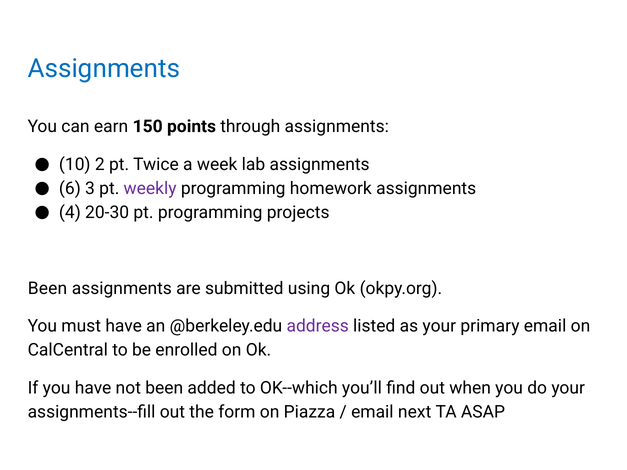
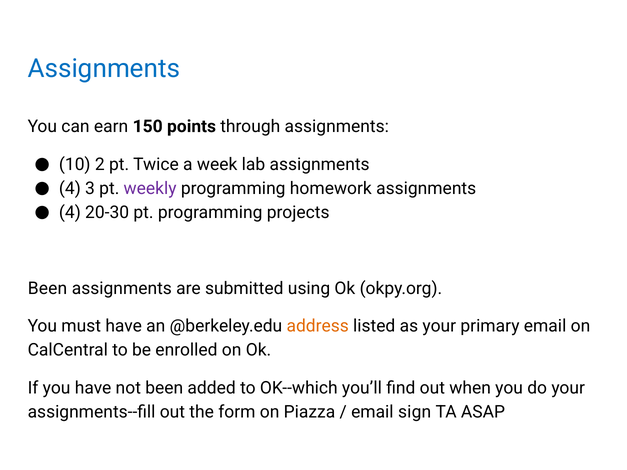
6 at (70, 188): 6 -> 4
address colour: purple -> orange
next: next -> sign
